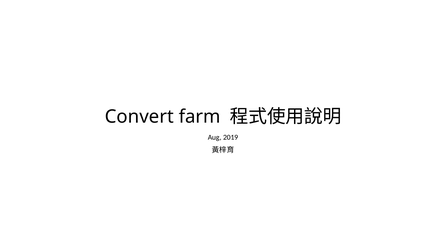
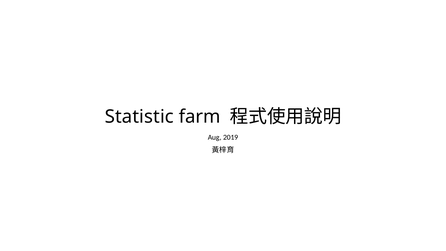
Convert: Convert -> Statistic
